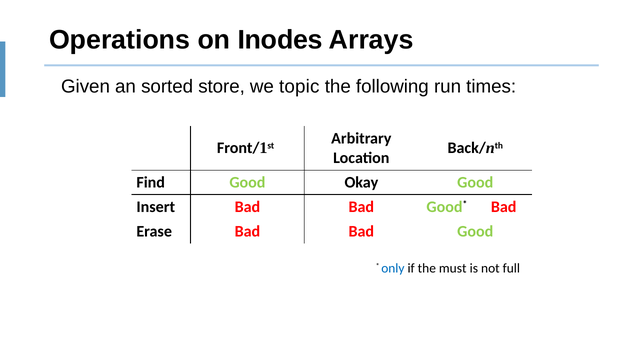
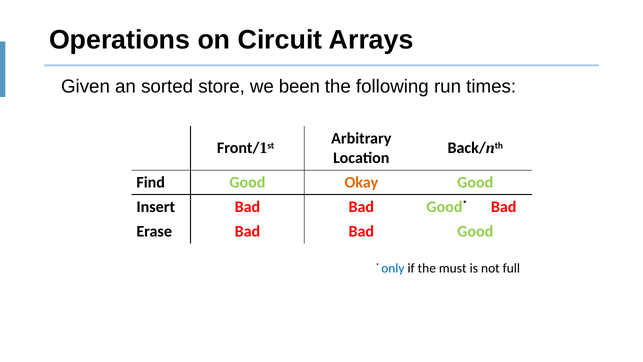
Inodes: Inodes -> Circuit
topic: topic -> been
Okay colour: black -> orange
